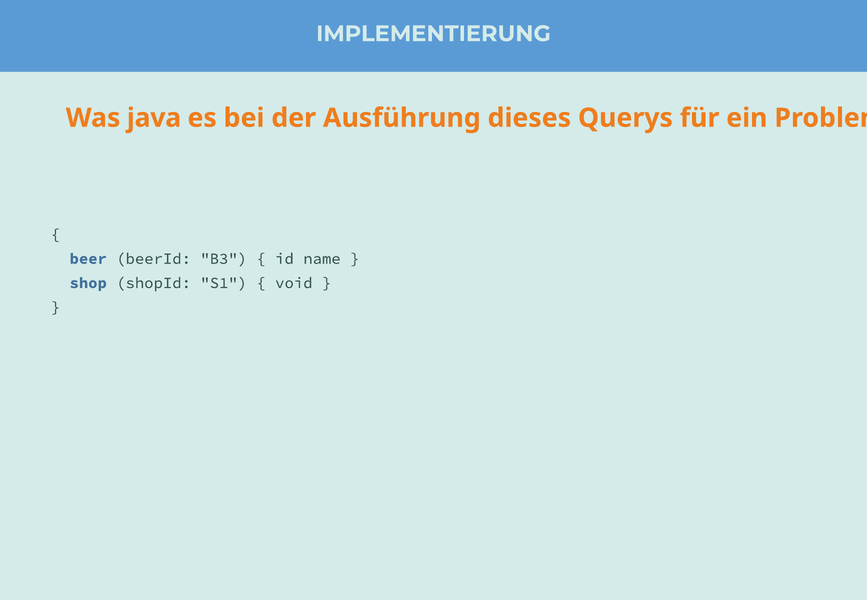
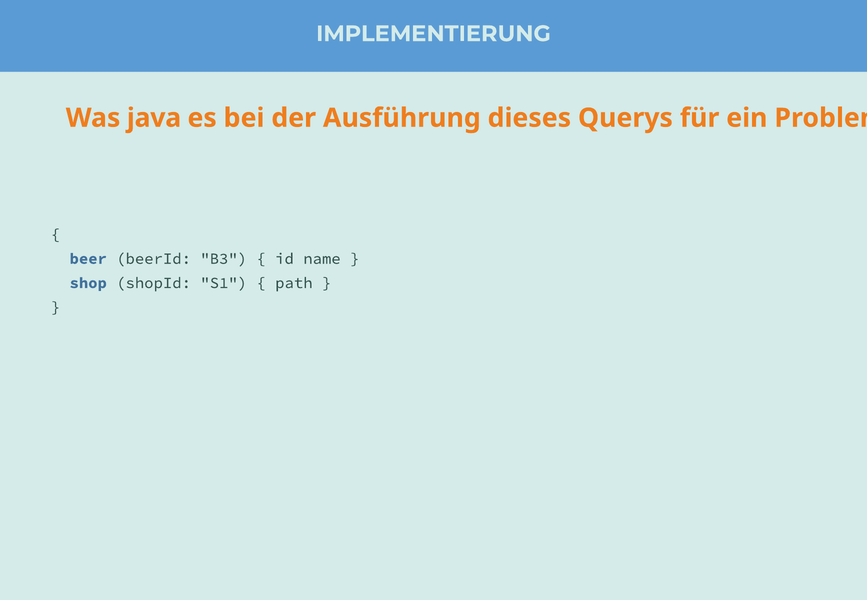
void: void -> path
